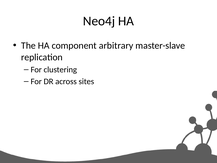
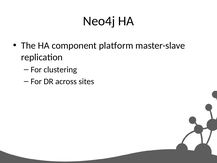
arbitrary: arbitrary -> platform
